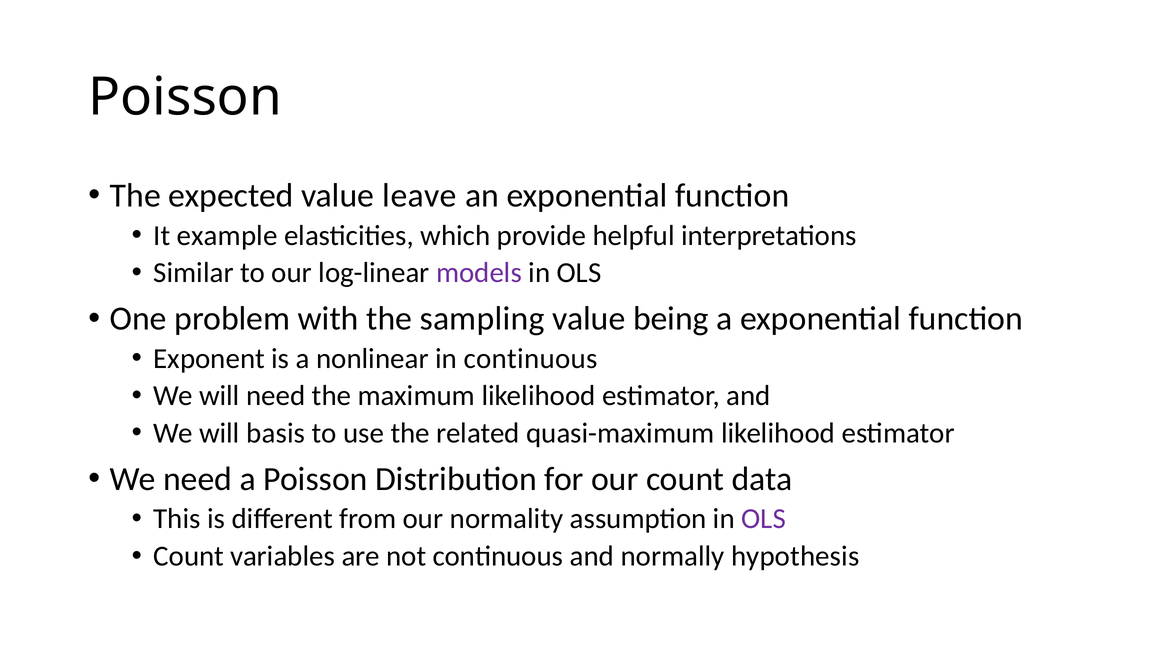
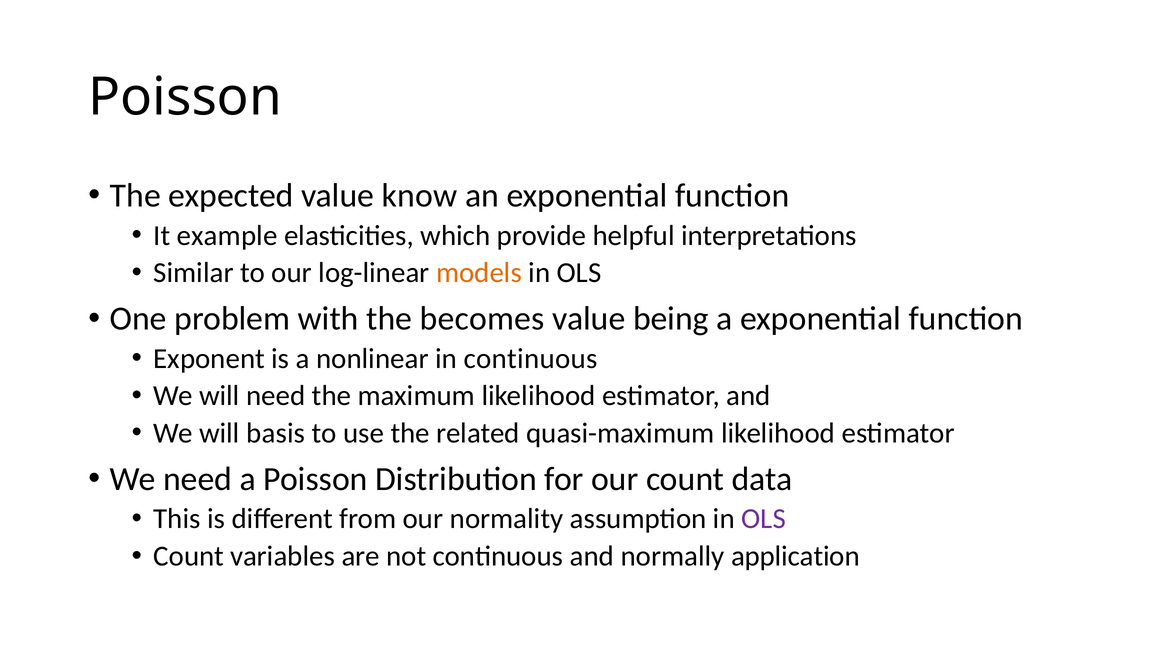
leave: leave -> know
models colour: purple -> orange
sampling: sampling -> becomes
hypothesis: hypothesis -> application
